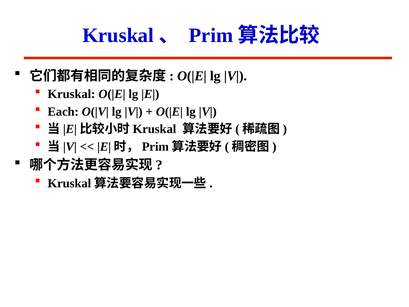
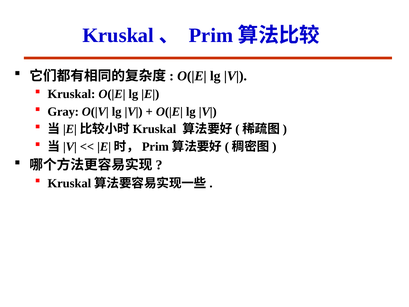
Each: Each -> Gray
